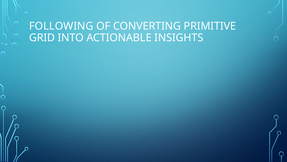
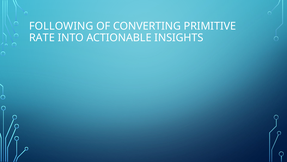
GRID: GRID -> RATE
